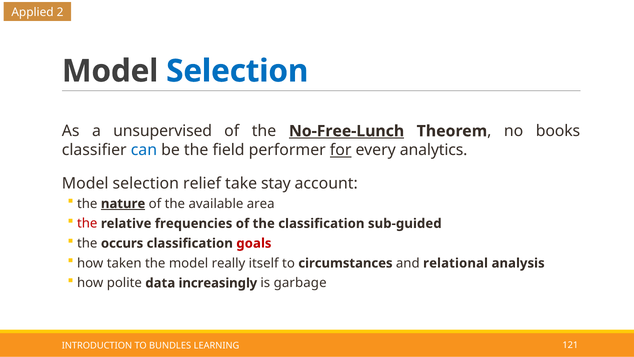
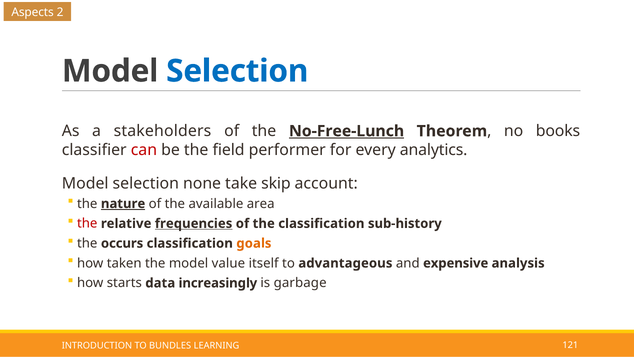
Applied: Applied -> Aspects
unsupervised: unsupervised -> stakeholders
can colour: blue -> red
for underline: present -> none
relief: relief -> none
stay: stay -> skip
frequencies underline: none -> present
sub-guided: sub-guided -> sub-history
goals colour: red -> orange
really: really -> value
circumstances: circumstances -> advantageous
relational: relational -> expensive
polite: polite -> starts
